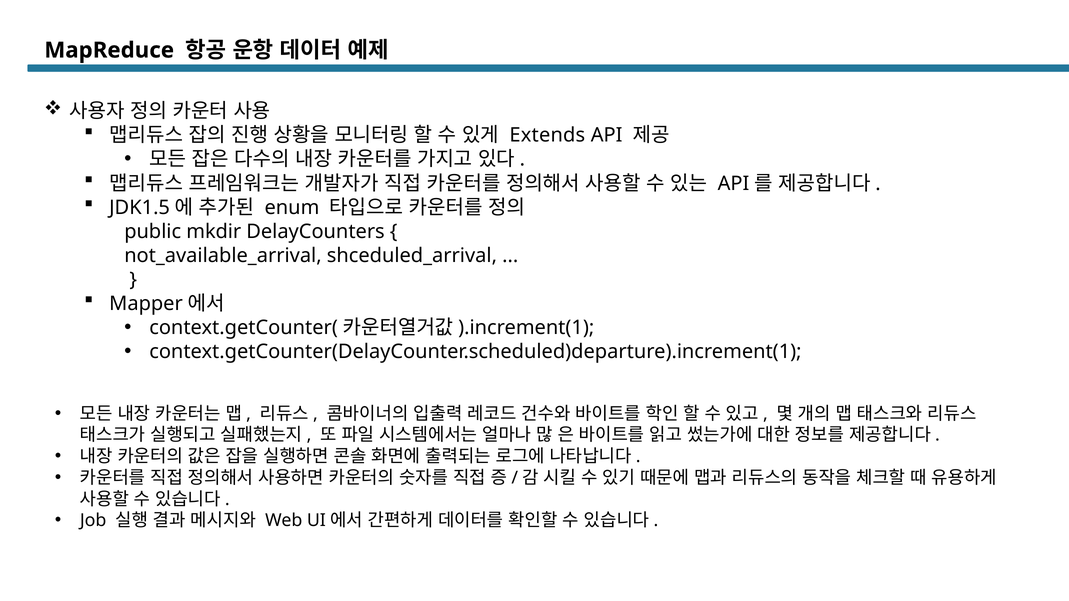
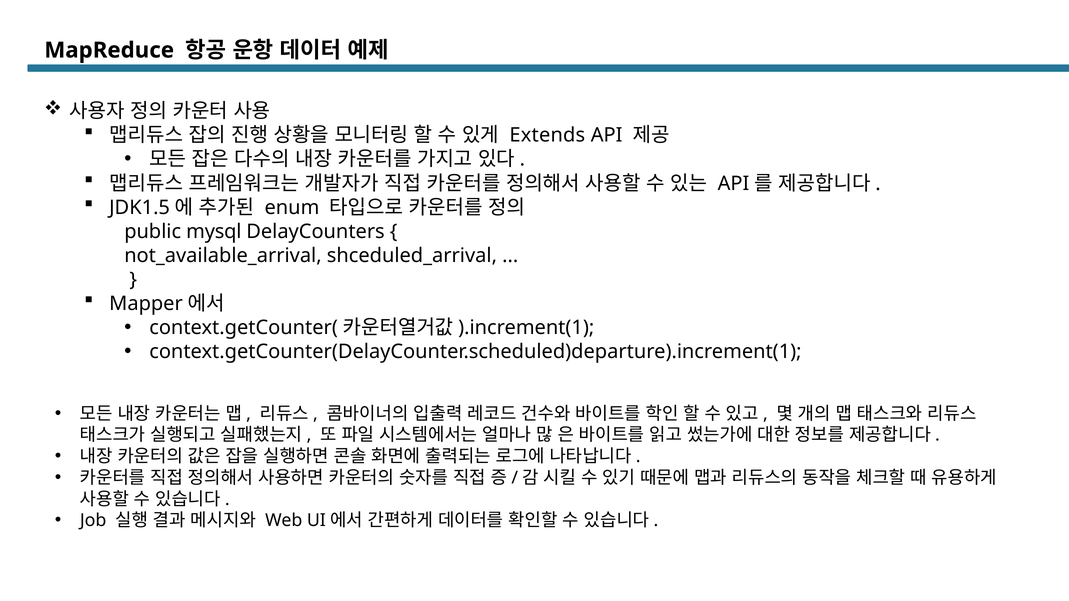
mkdir: mkdir -> mysql
